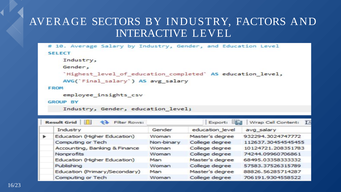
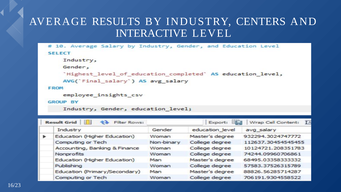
SECTORS: SECTORS -> RESULTS
FACTORS: FACTORS -> CENTERS
